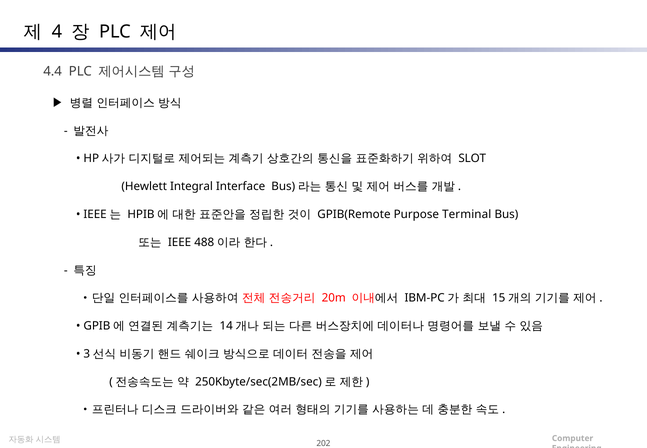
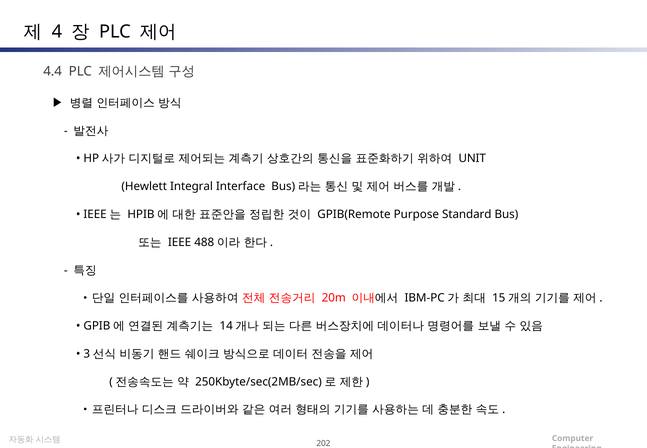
SLOT: SLOT -> UNIT
Terminal: Terminal -> Standard
